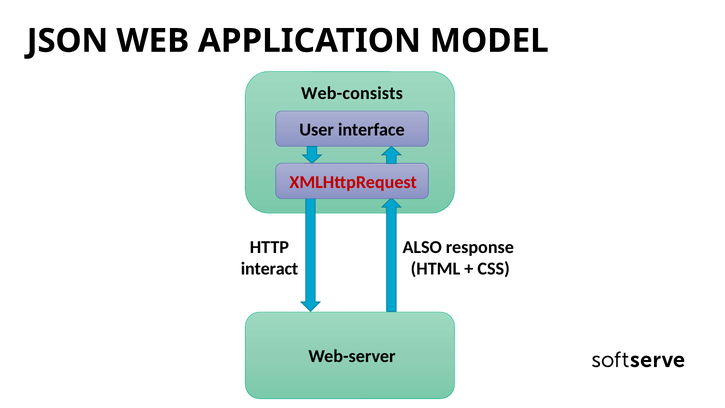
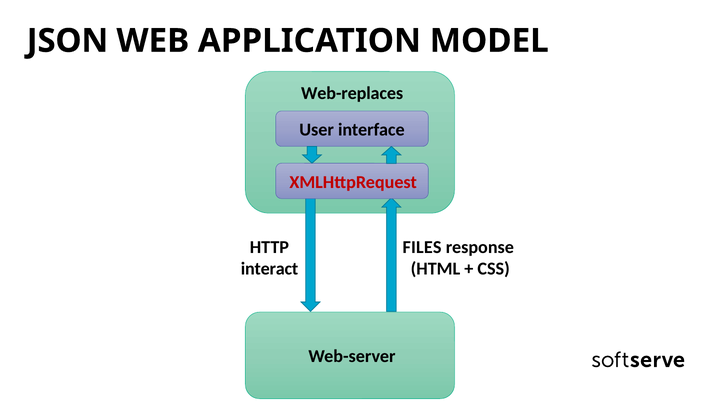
Web-consists: Web-consists -> Web-replaces
ALSO: ALSO -> FILES
